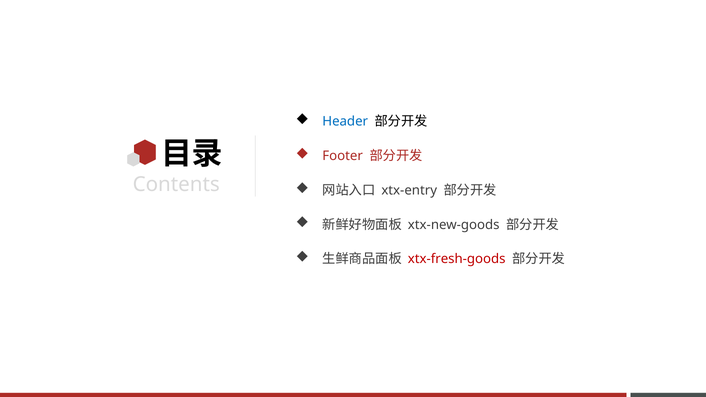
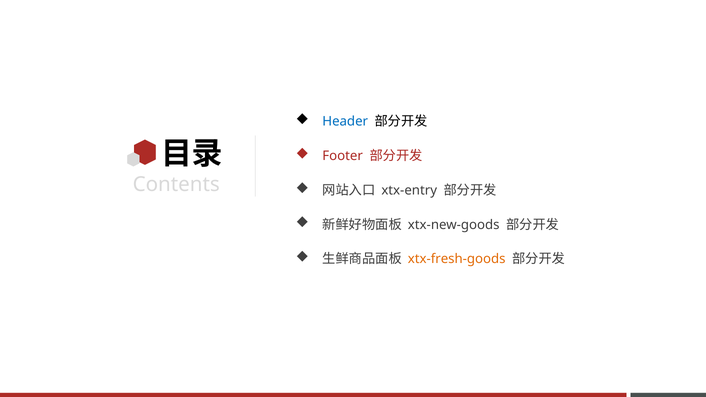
xtx-fresh-goods colour: red -> orange
